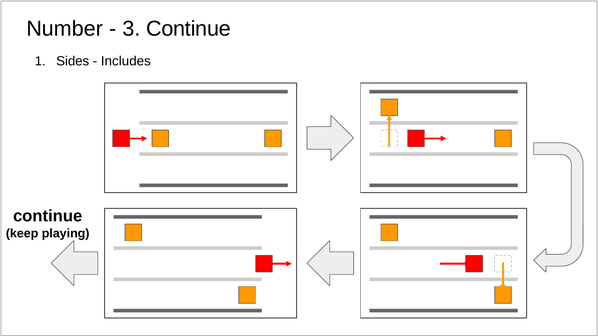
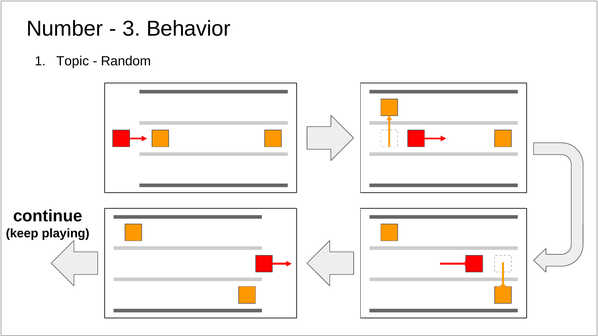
3 Continue: Continue -> Behavior
Sides: Sides -> Topic
Includes: Includes -> Random
